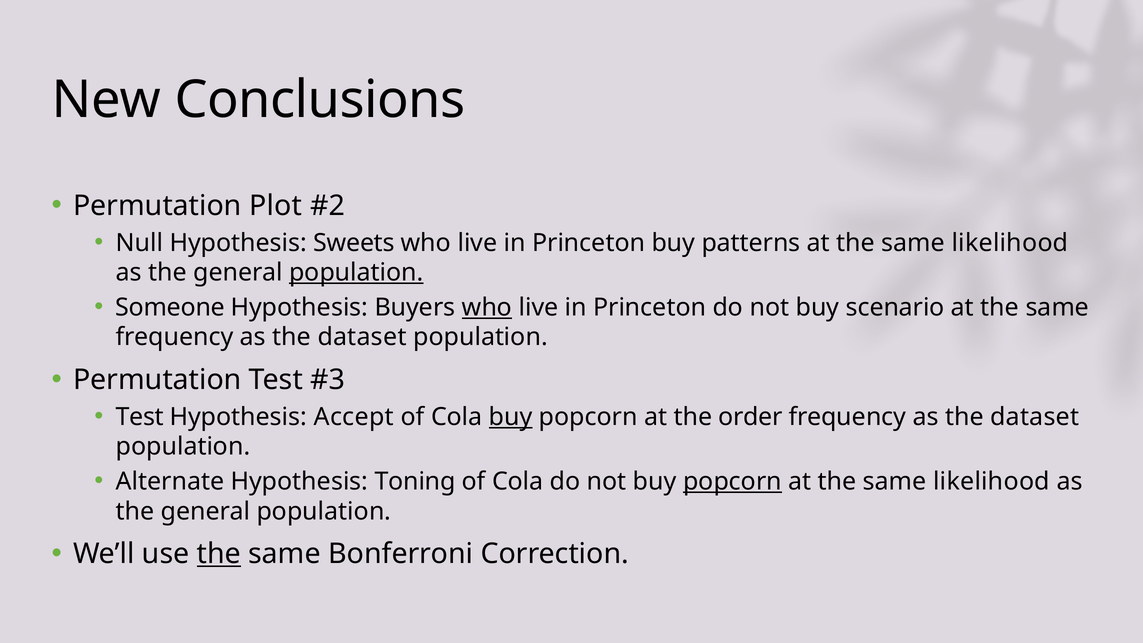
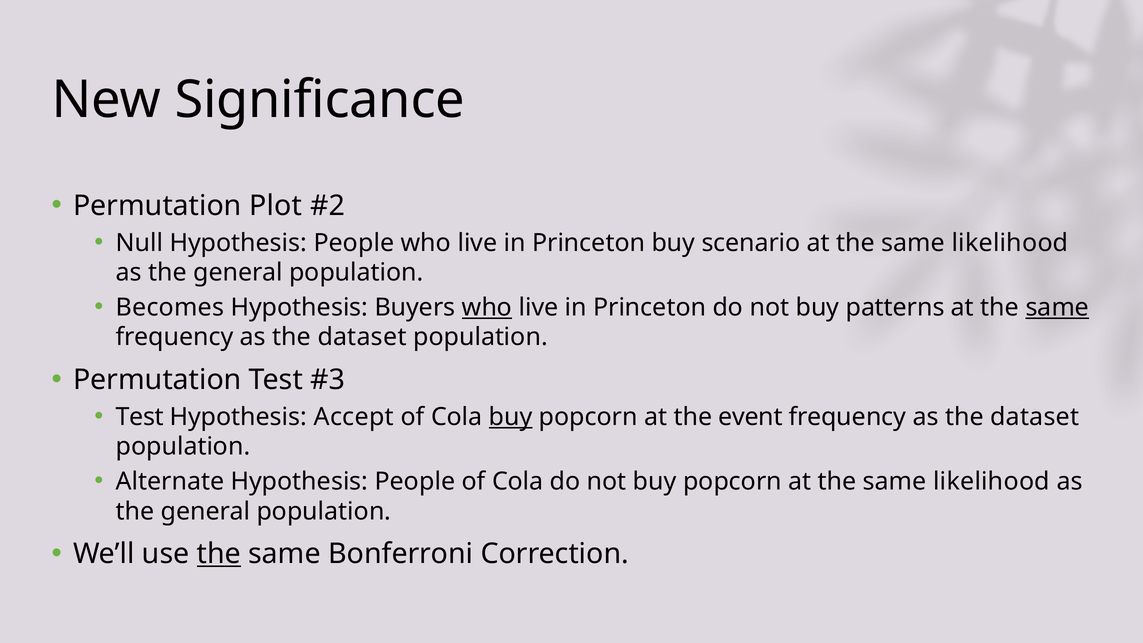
Conclusions: Conclusions -> Significance
Null Hypothesis Sweets: Sweets -> People
patterns: patterns -> scenario
population at (356, 272) underline: present -> none
Someone: Someone -> Becomes
scenario: scenario -> patterns
same at (1057, 307) underline: none -> present
order: order -> event
Alternate Hypothesis Toning: Toning -> People
popcorn at (732, 482) underline: present -> none
